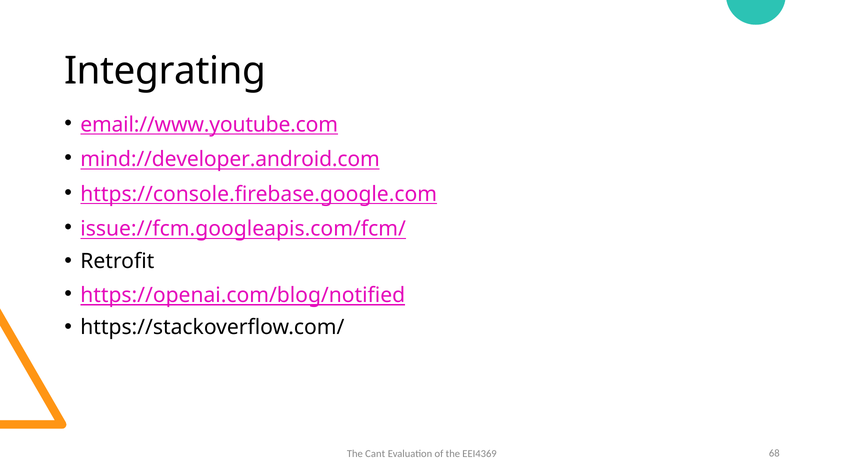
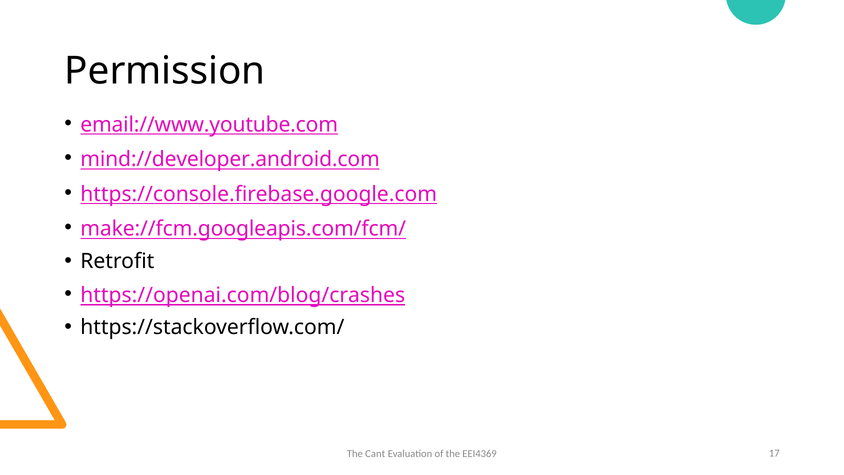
Integrating: Integrating -> Permission
issue://fcm.googleapis.com/fcm/: issue://fcm.googleapis.com/fcm/ -> make://fcm.googleapis.com/fcm/
https://openai.com/blog/notified: https://openai.com/blog/notified -> https://openai.com/blog/crashes
68: 68 -> 17
